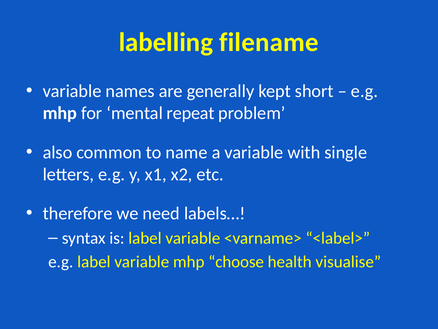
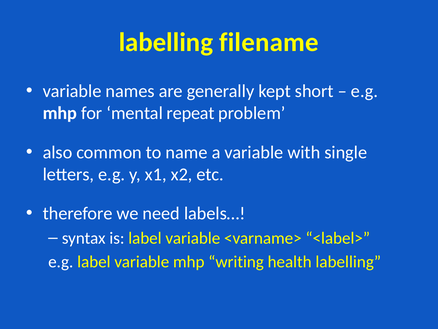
choose: choose -> writing
health visualise: visualise -> labelling
